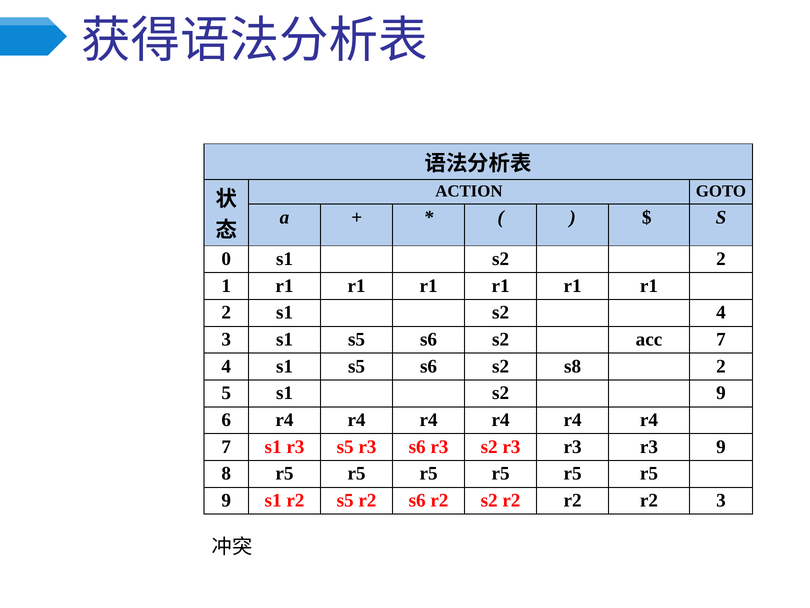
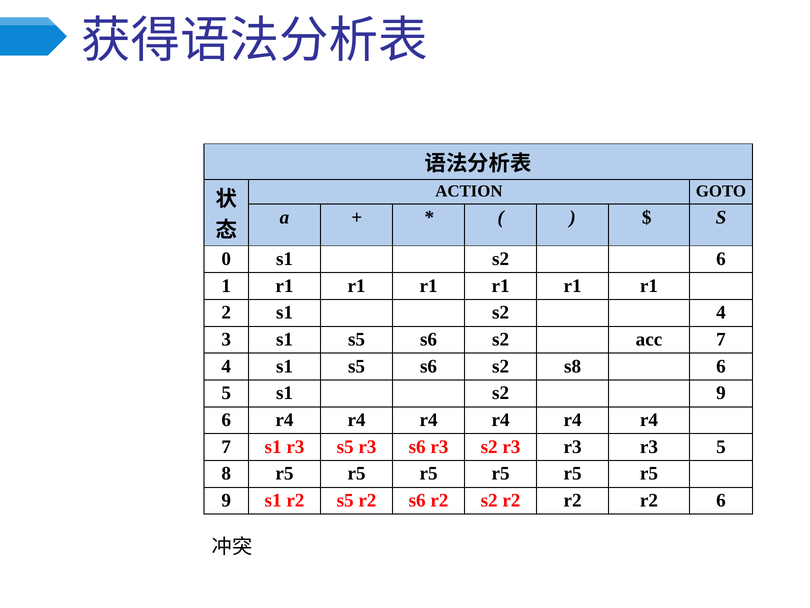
s2 2: 2 -> 6
s8 2: 2 -> 6
r3 9: 9 -> 5
r2 3: 3 -> 6
